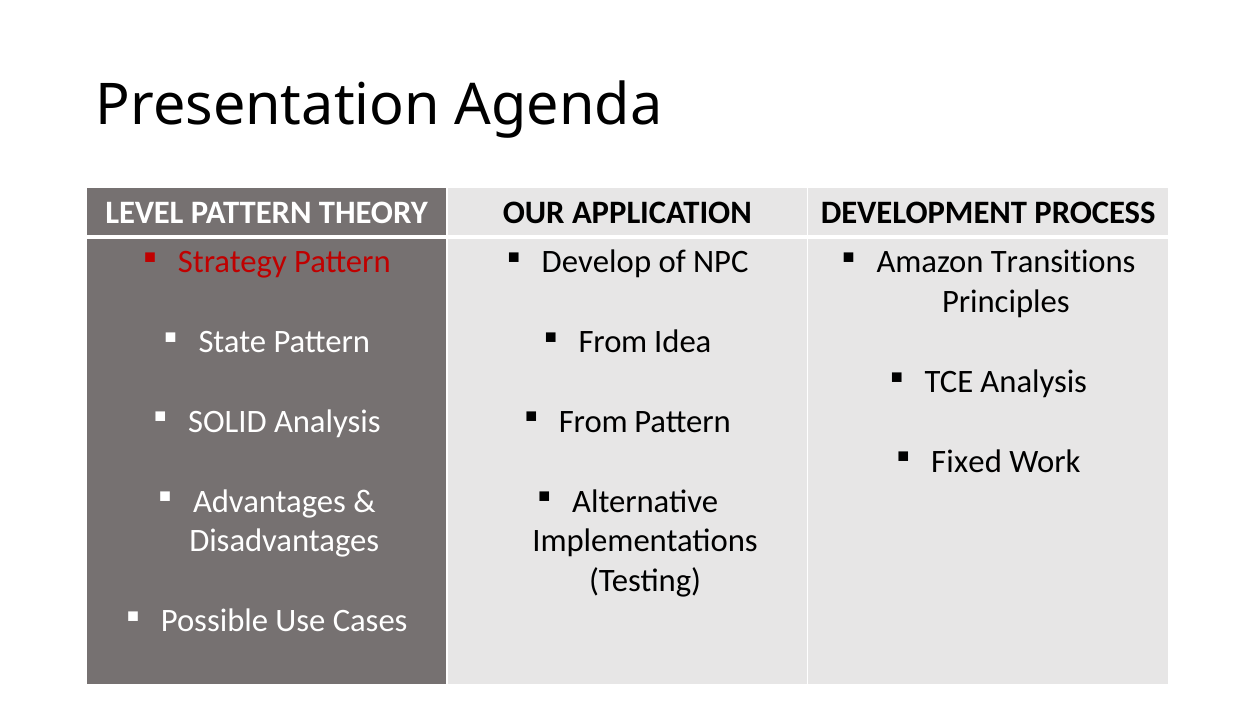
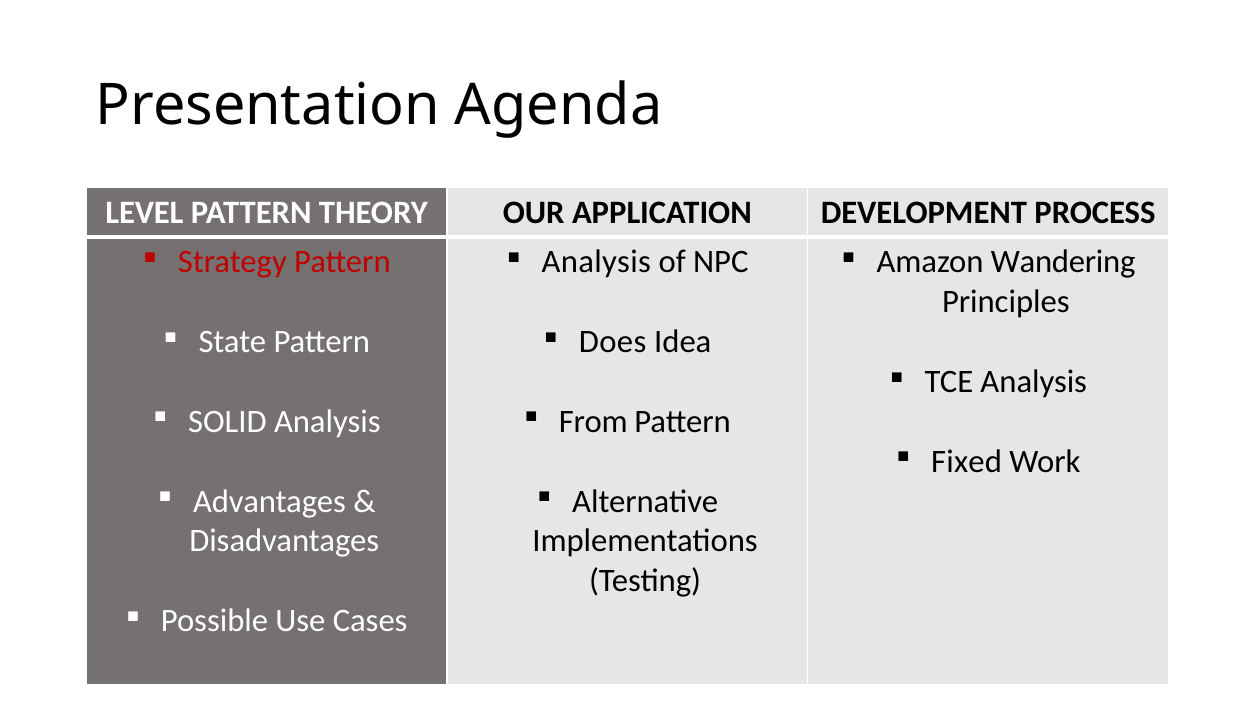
Develop at (596, 262): Develop -> Analysis
Transitions: Transitions -> Wandering
From at (613, 342): From -> Does
